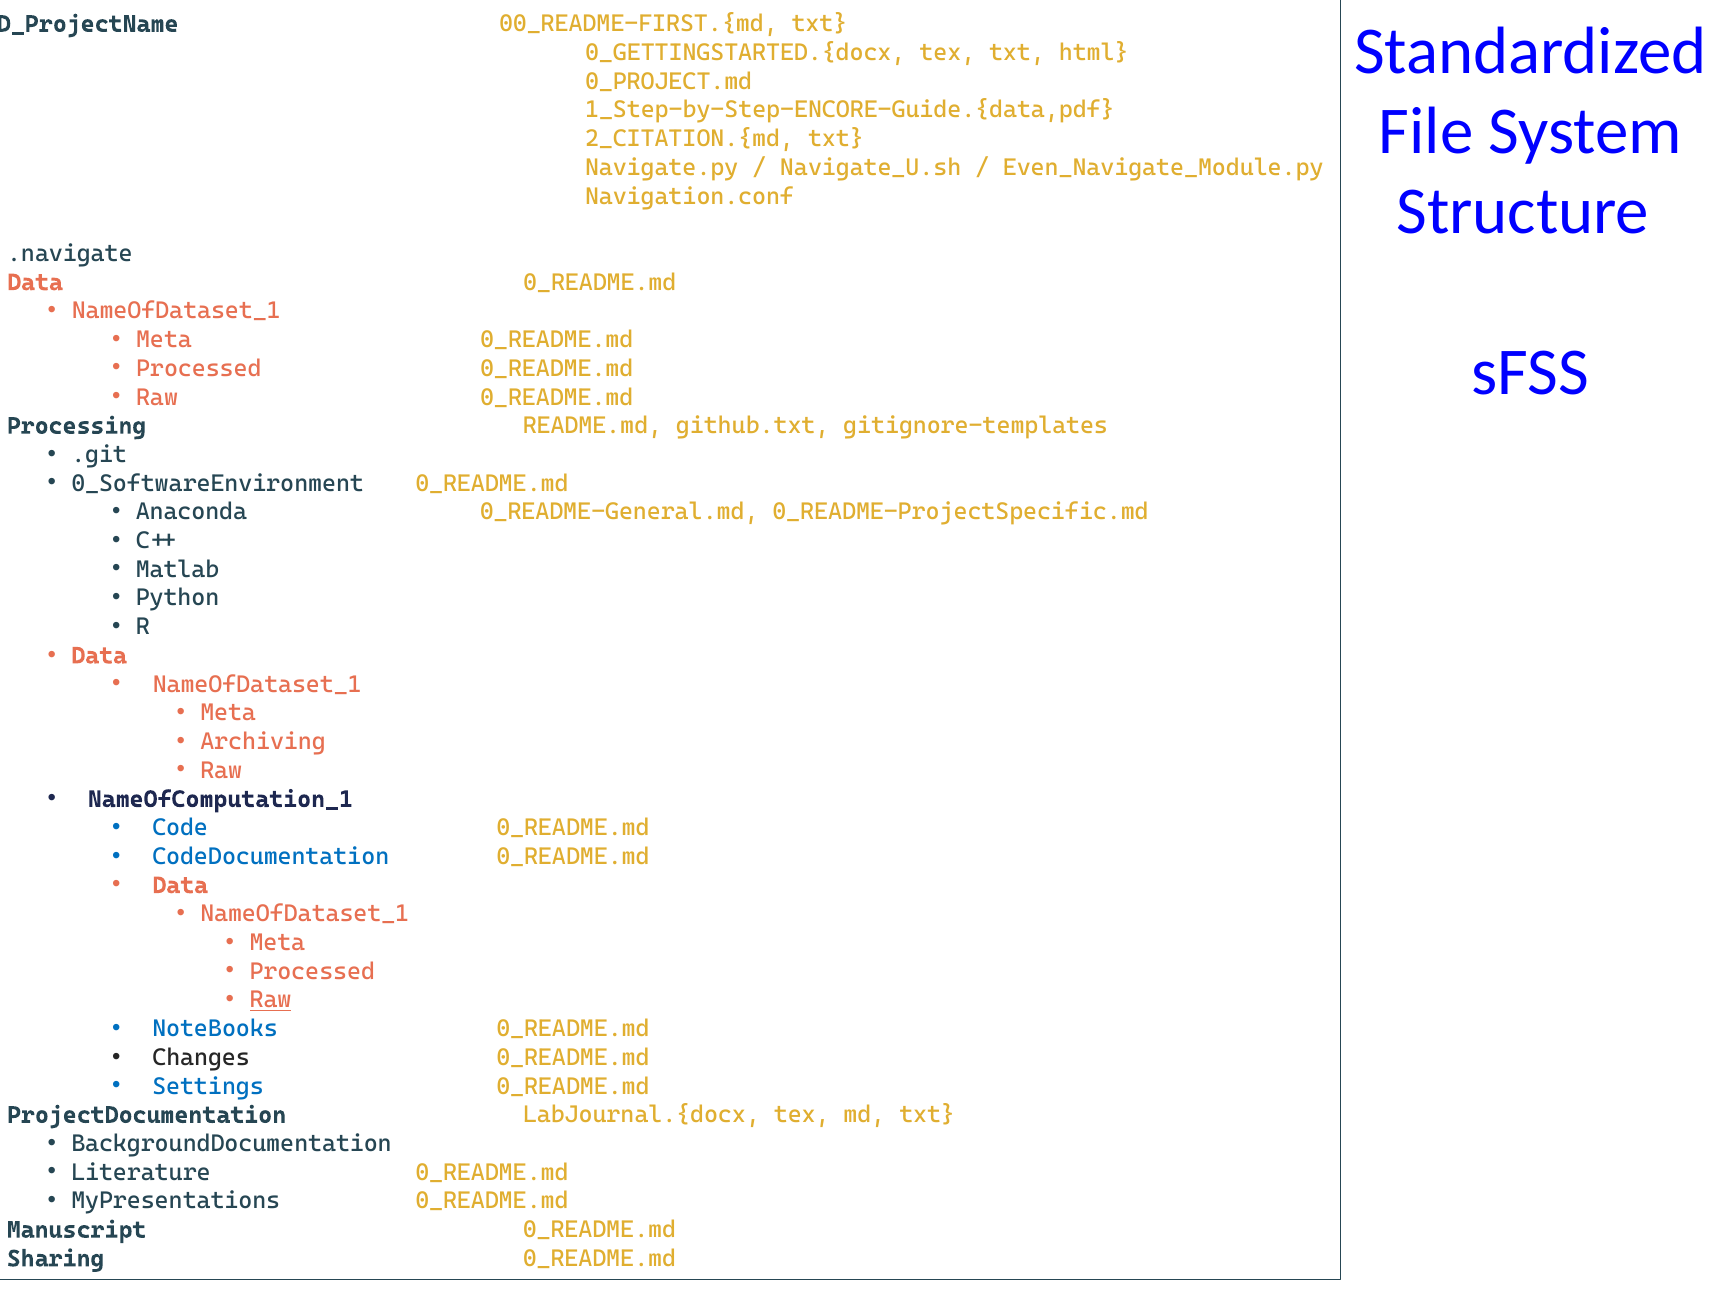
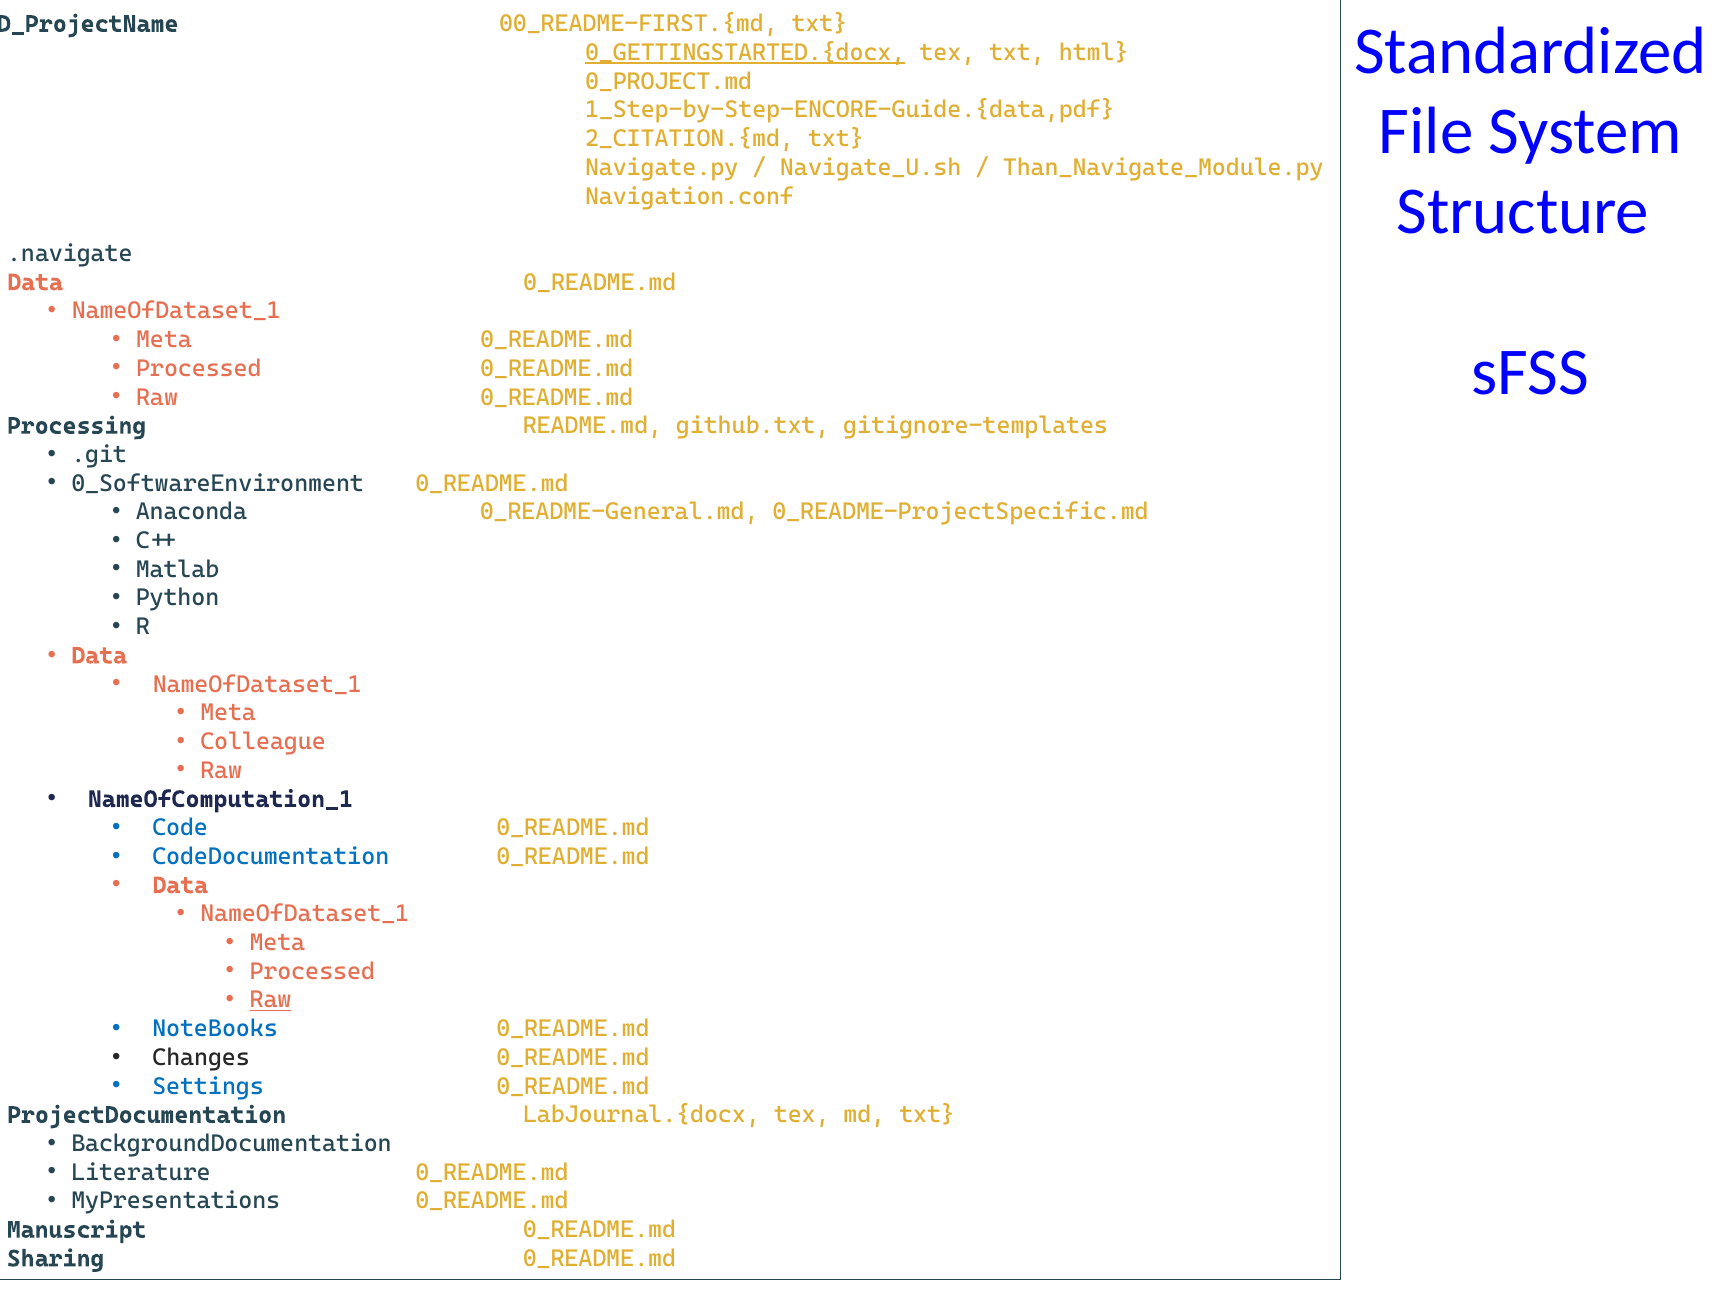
0_GETTINGSTARTED.{docx underline: none -> present
Even_Navigate_Module.py: Even_Navigate_Module.py -> Than_Navigate_Module.py
Archiving: Archiving -> Colleague
